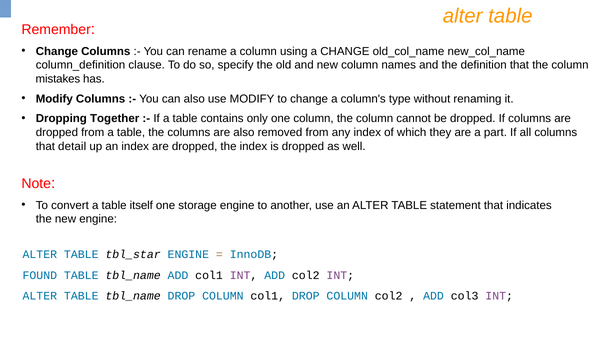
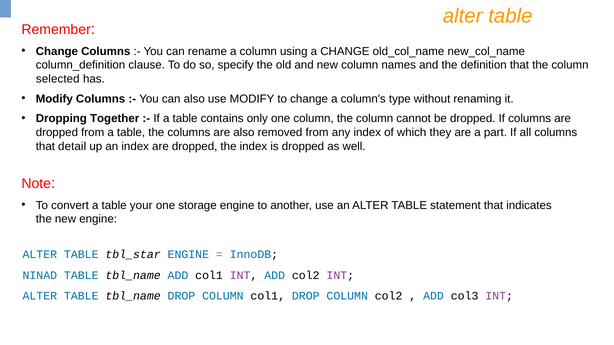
mistakes: mistakes -> selected
itself: itself -> your
FOUND: FOUND -> NINAD
